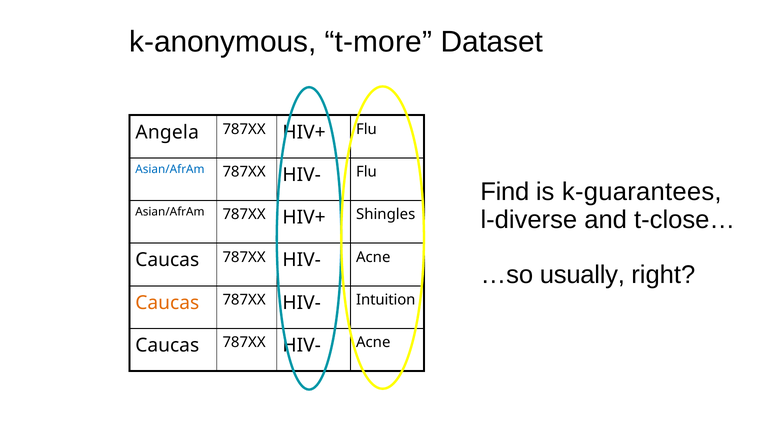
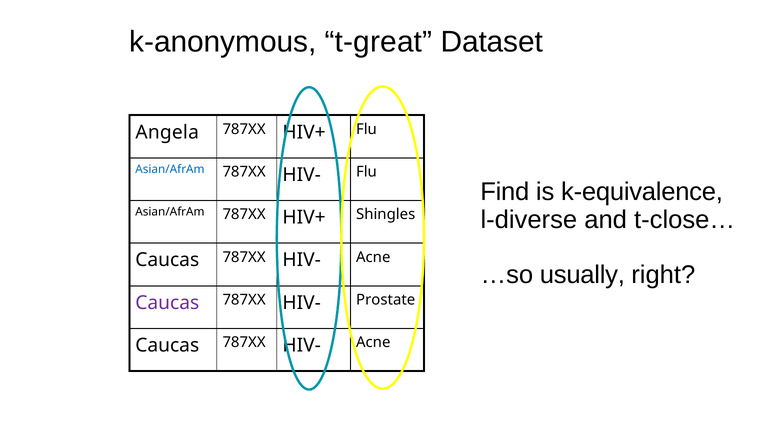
t-more: t-more -> t-great
k-guarantees: k-guarantees -> k-equivalence
Caucas at (167, 303) colour: orange -> purple
Intuition: Intuition -> Prostate
